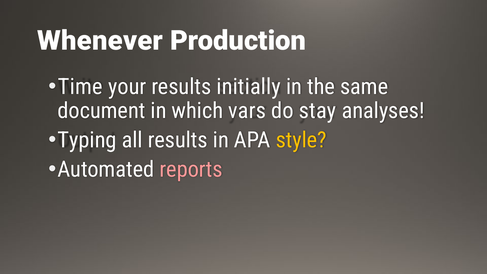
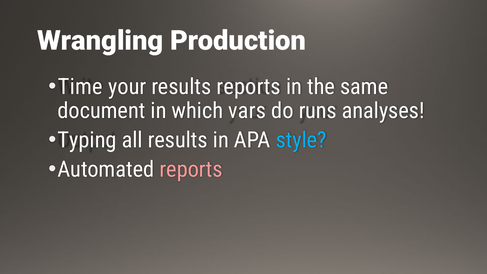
Whenever: Whenever -> Wrangling
results initially: initially -> reports
stay: stay -> runs
style colour: yellow -> light blue
